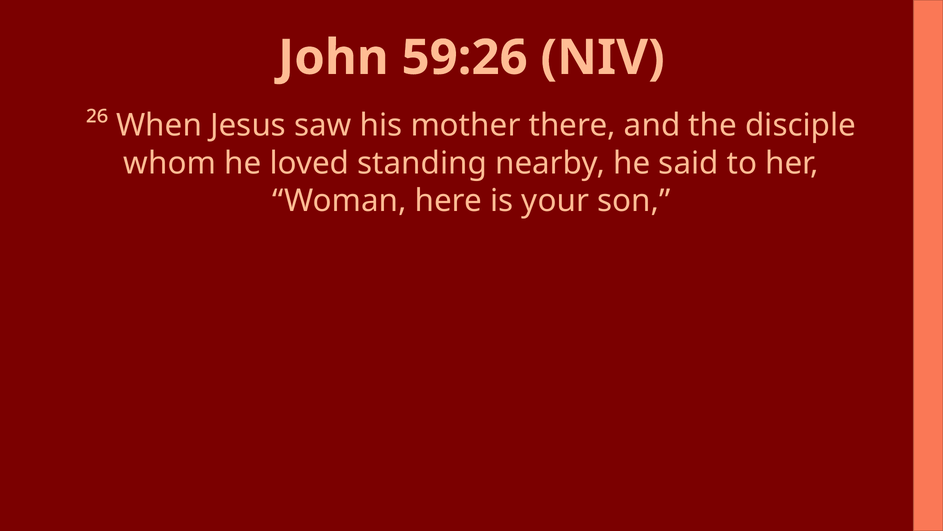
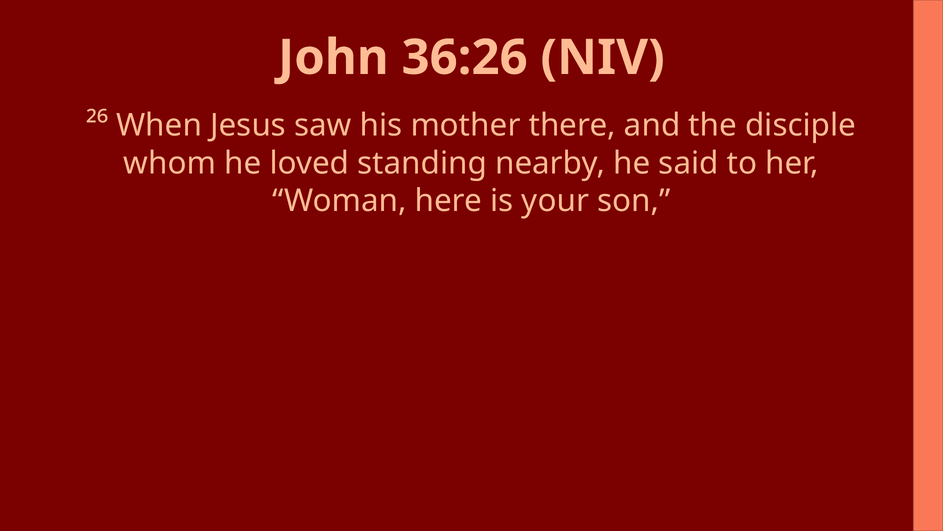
59:26: 59:26 -> 36:26
